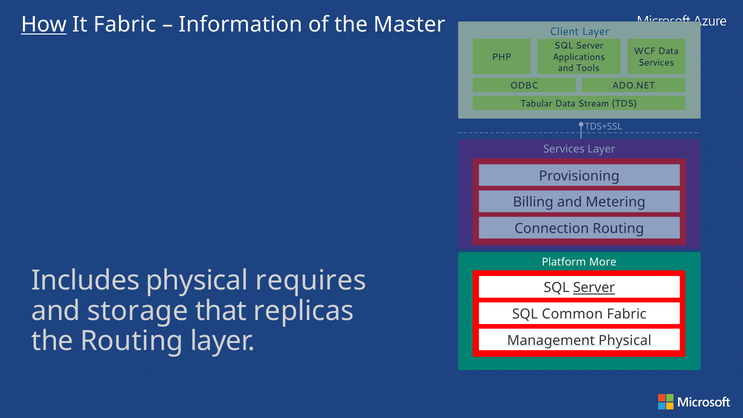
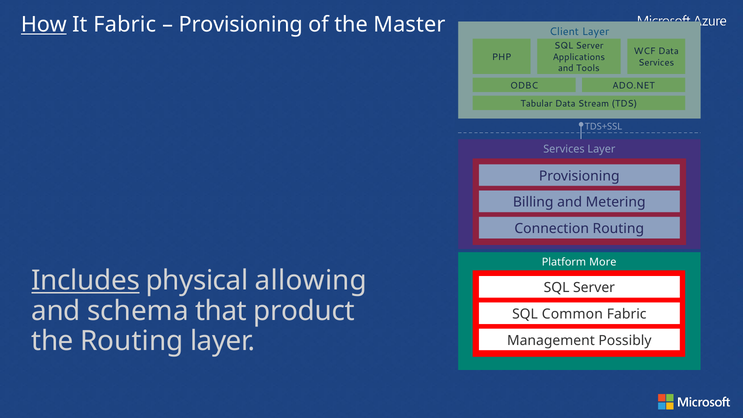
Information at (241, 25): Information -> Provisioning
Includes underline: none -> present
requires: requires -> allowing
Server at (594, 288) underline: present -> none
storage: storage -> schema
replicas: replicas -> product
Management Physical: Physical -> Possibly
